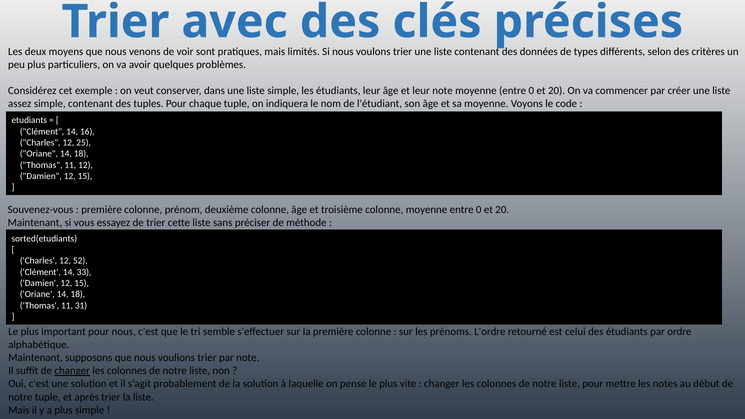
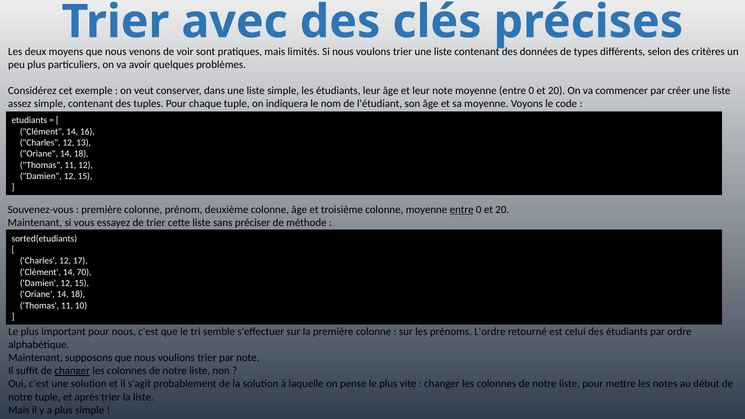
25: 25 -> 13
entre at (462, 210) underline: none -> present
52: 52 -> 17
33: 33 -> 70
31: 31 -> 10
